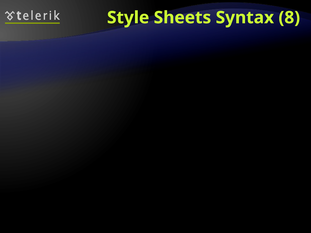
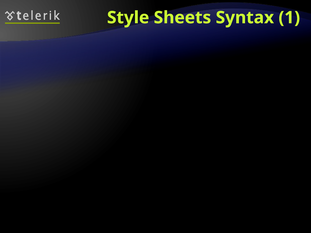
8: 8 -> 1
